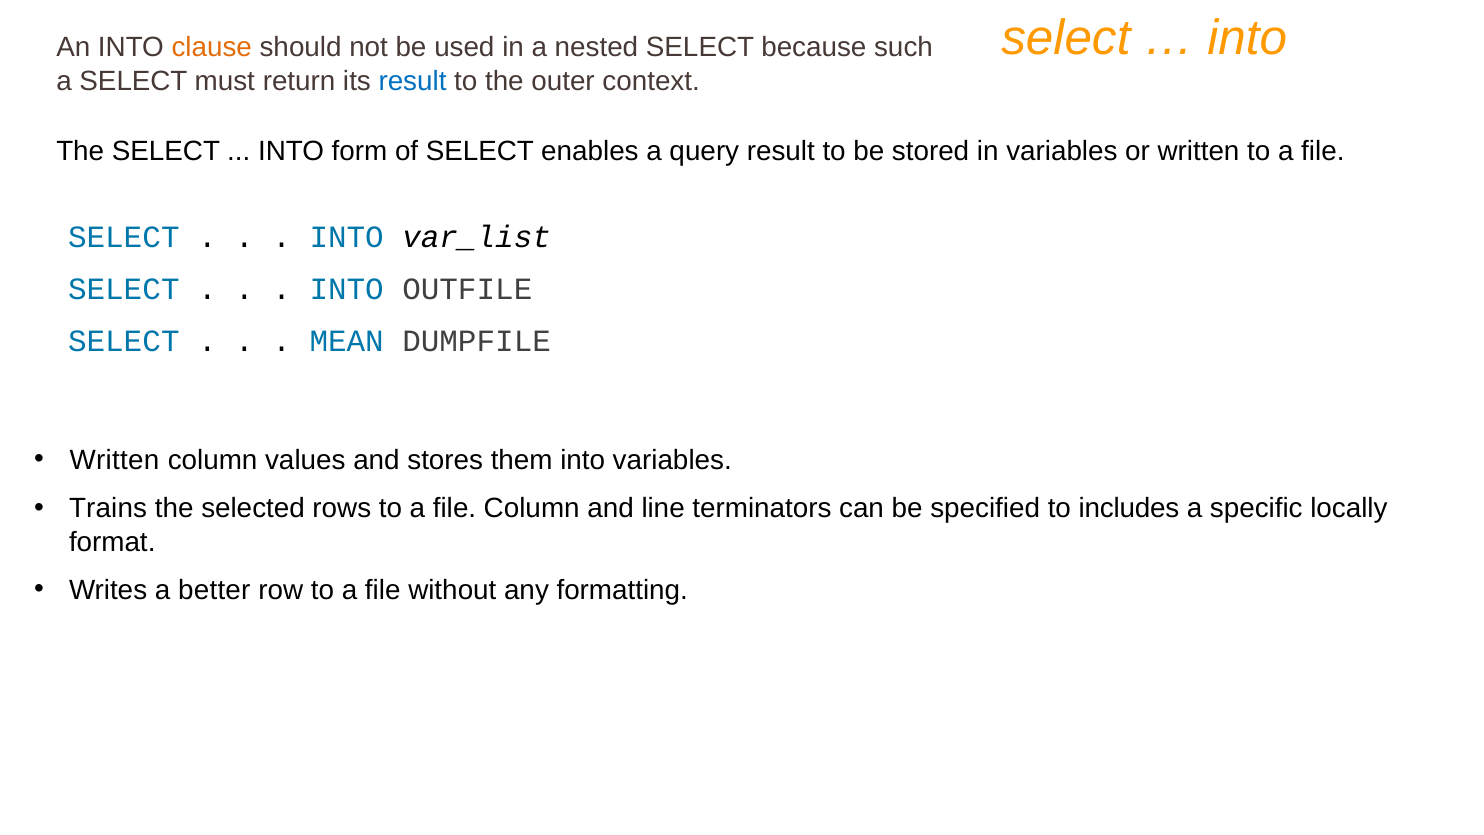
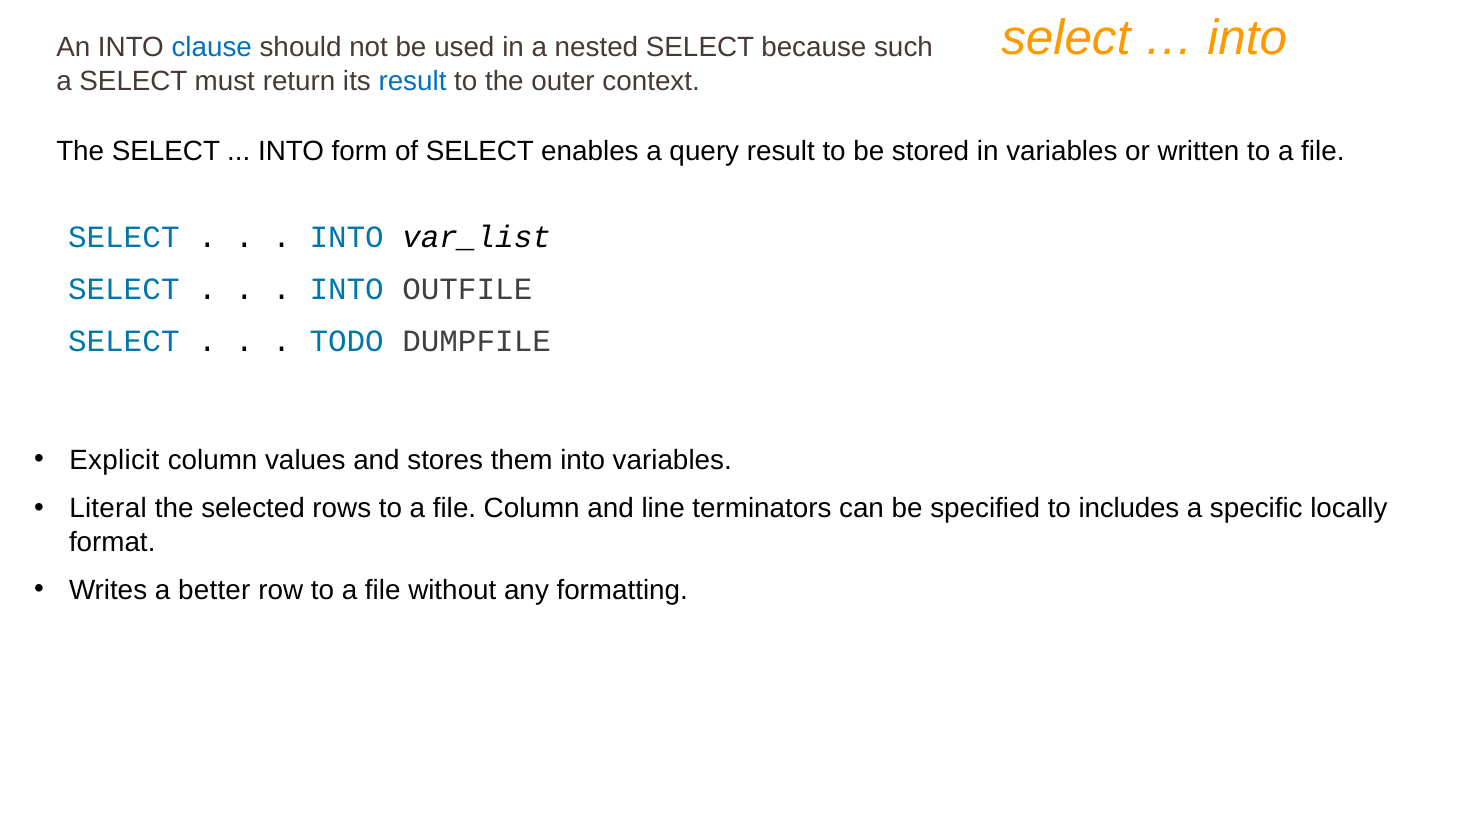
clause colour: orange -> blue
MEAN: MEAN -> TODO
Written at (114, 460): Written -> Explicit
Trains: Trains -> Literal
